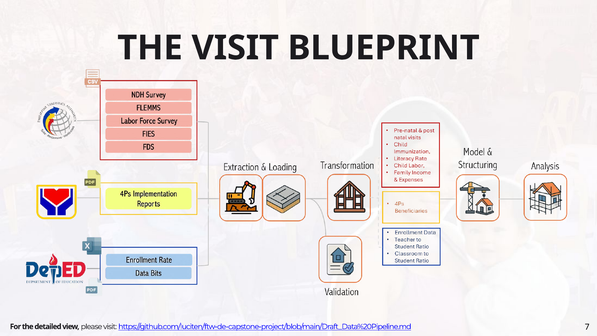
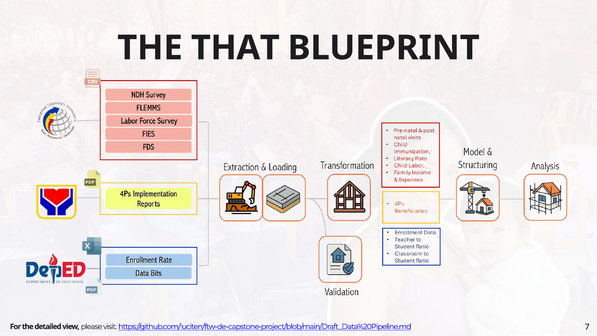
THE VISIT: VISIT -> THAT
